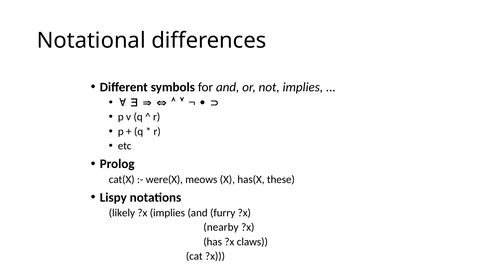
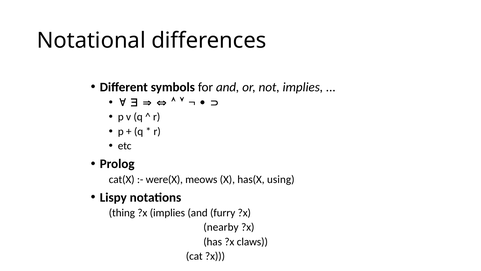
these: these -> using
likely: likely -> thing
